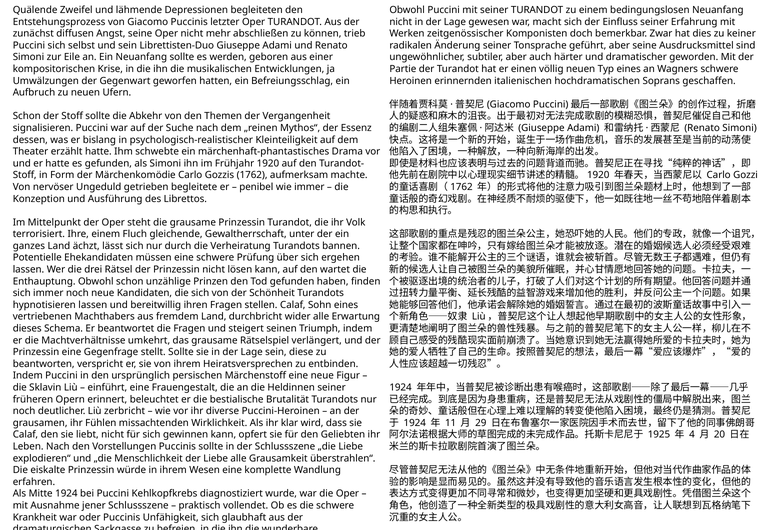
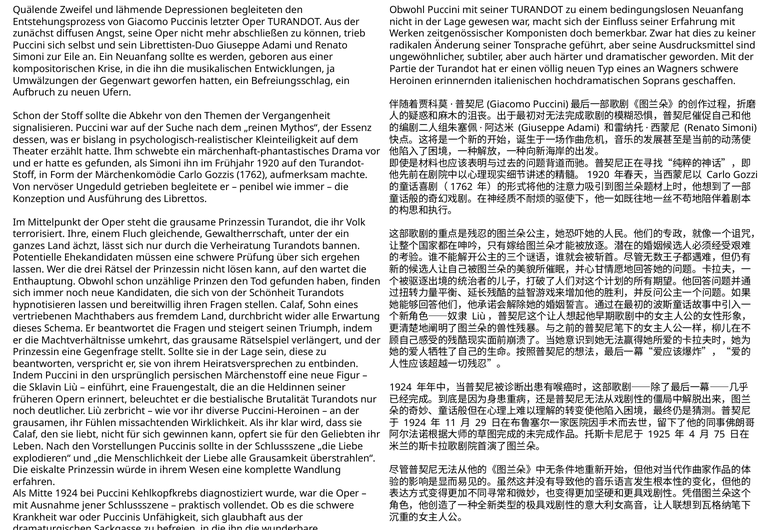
20: 20 -> 75
